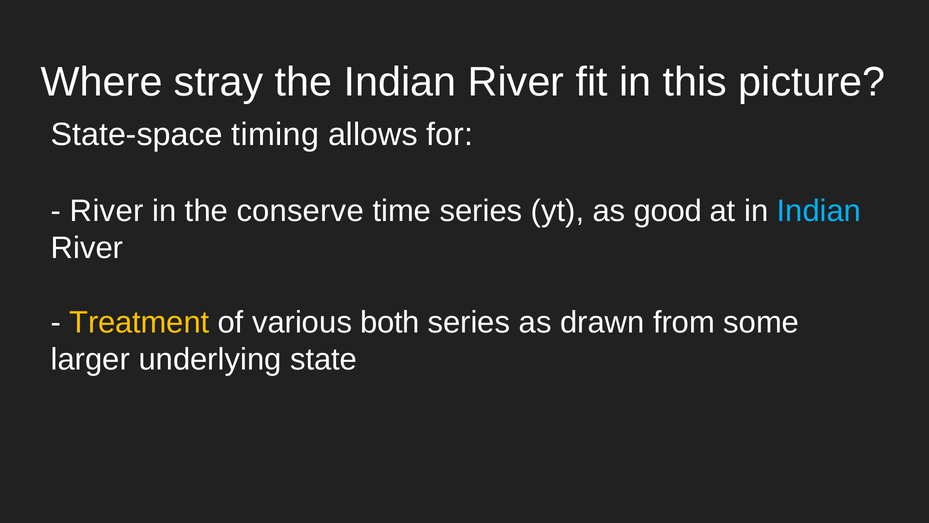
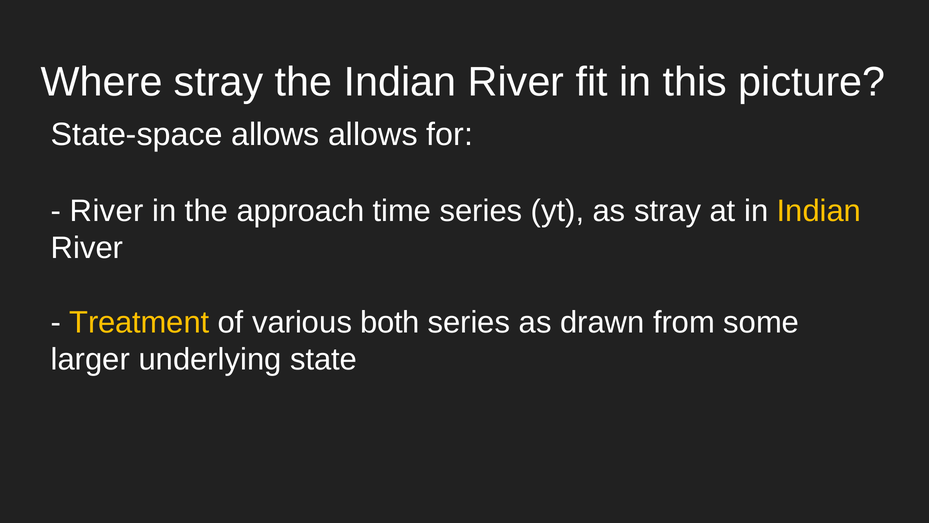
State-space timing: timing -> allows
conserve: conserve -> approach
as good: good -> stray
Indian at (819, 211) colour: light blue -> yellow
